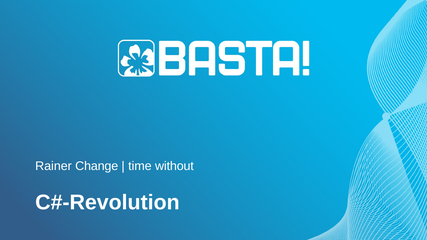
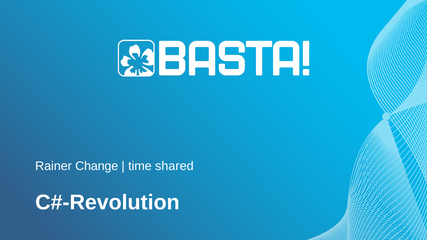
without: without -> shared
